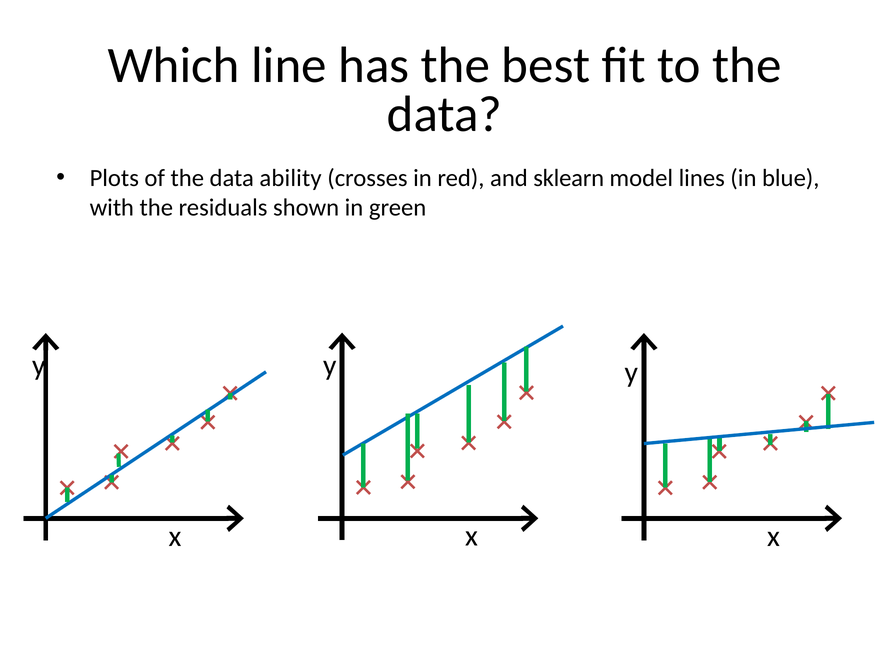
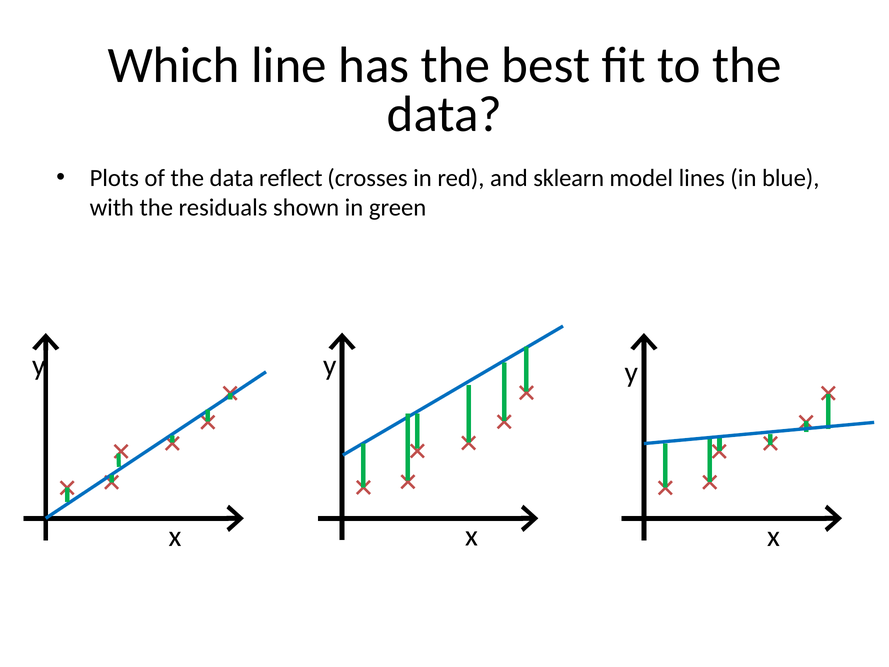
ability: ability -> reflect
